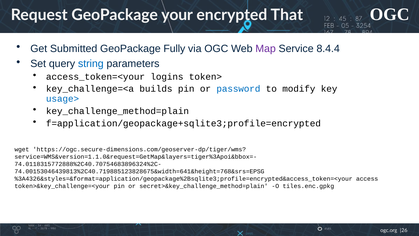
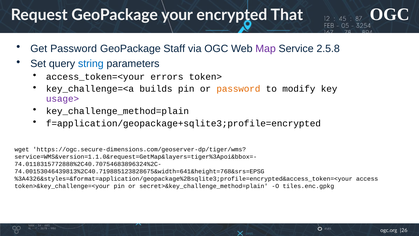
Get Submitted: Submitted -> Password
Fully: Fully -> Staff
8.4.4: 8.4.4 -> 2.5.8
logins: logins -> errors
password at (238, 89) colour: blue -> orange
usage> colour: blue -> purple
